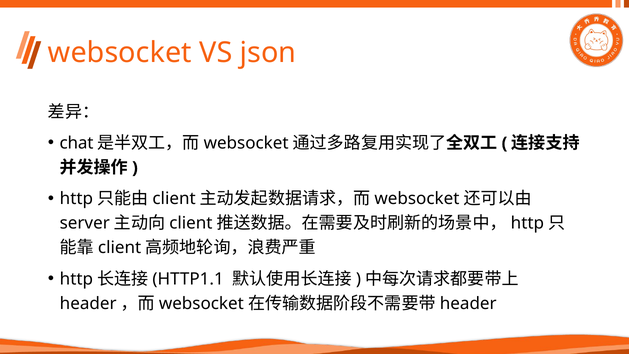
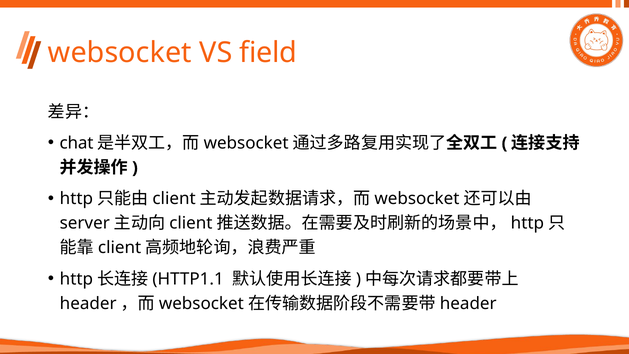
json: json -> field
